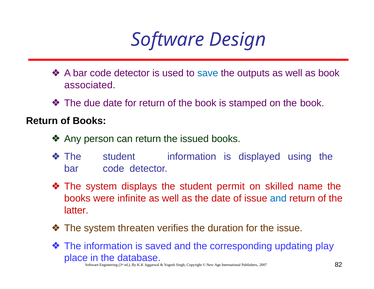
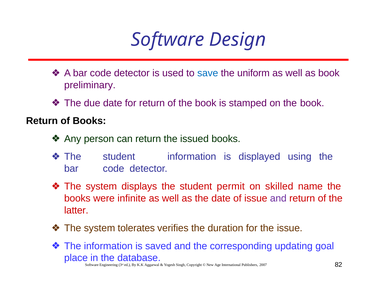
outputs: outputs -> uniform
associated: associated -> preliminary
and at (278, 198) colour: blue -> purple
threaten: threaten -> tolerates
play: play -> goal
